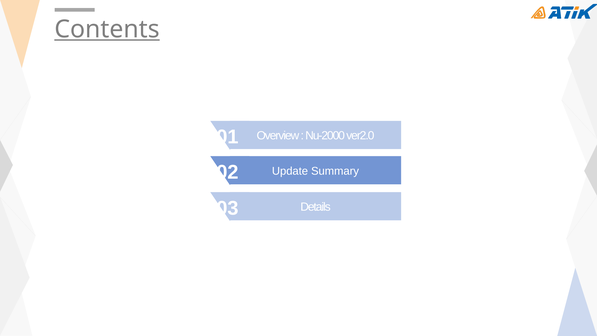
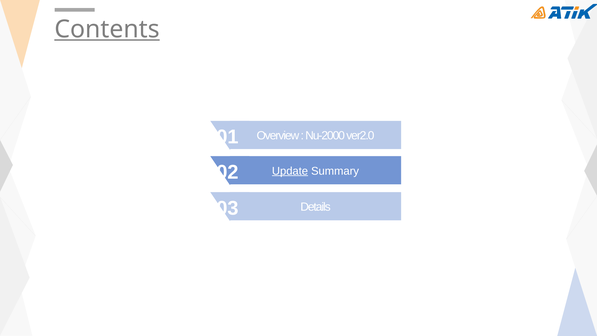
Update underline: none -> present
